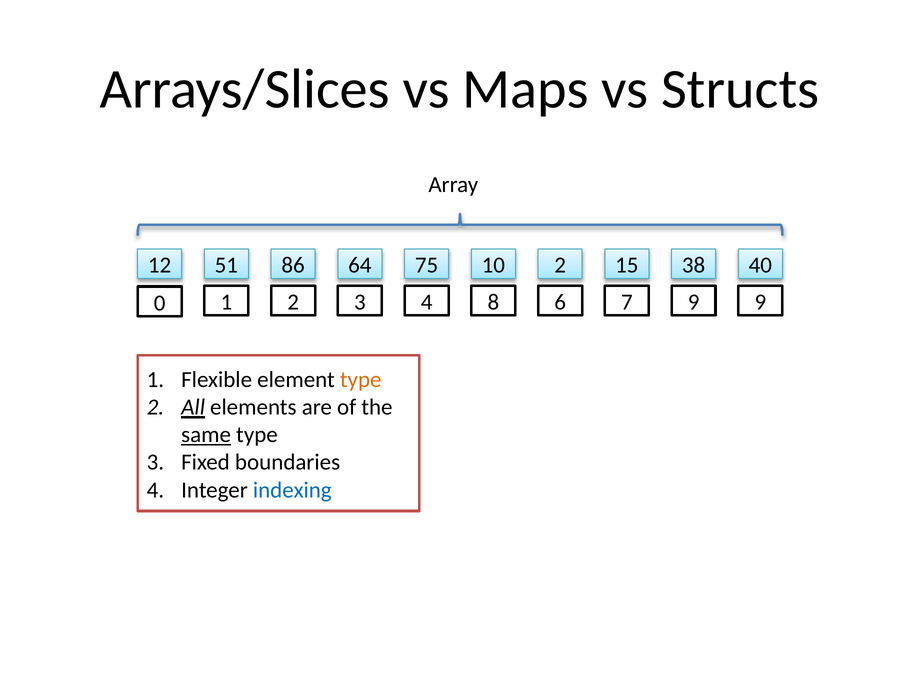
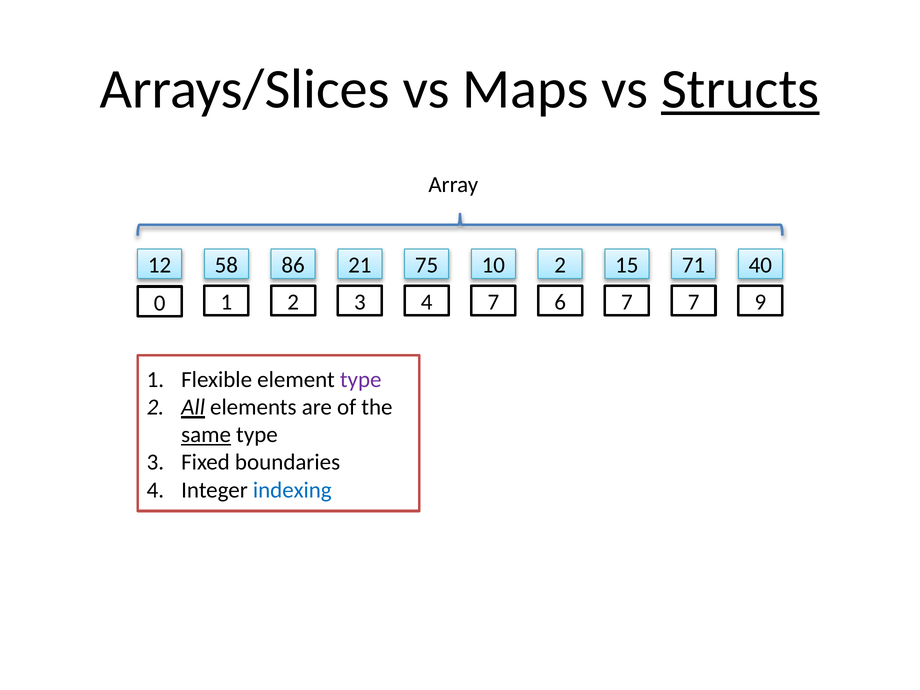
Structs underline: none -> present
51: 51 -> 58
64: 64 -> 21
38: 38 -> 71
4 8: 8 -> 7
7 9: 9 -> 7
type at (361, 380) colour: orange -> purple
